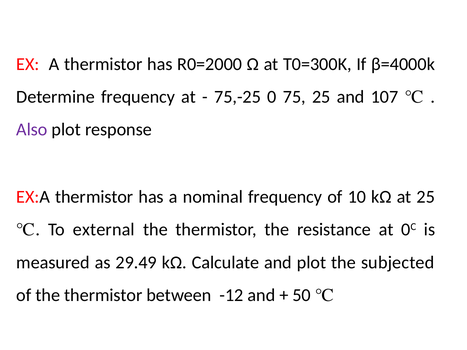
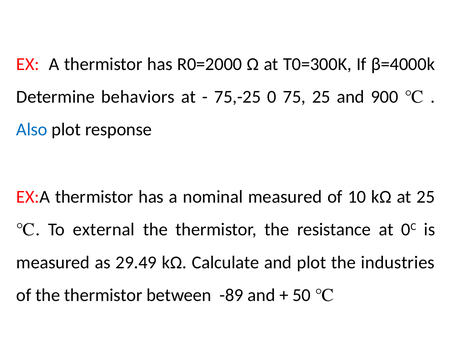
Determine frequency: frequency -> behaviors
107: 107 -> 900
Also colour: purple -> blue
nominal frequency: frequency -> measured
subjected: subjected -> industries
-12: -12 -> -89
